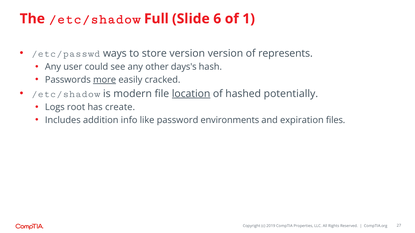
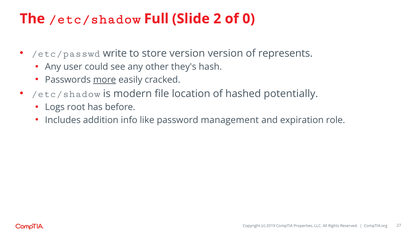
6: 6 -> 2
1: 1 -> 0
ways: ways -> write
days's: days's -> they's
location underline: present -> none
create: create -> before
environments: environments -> management
files: files -> role
